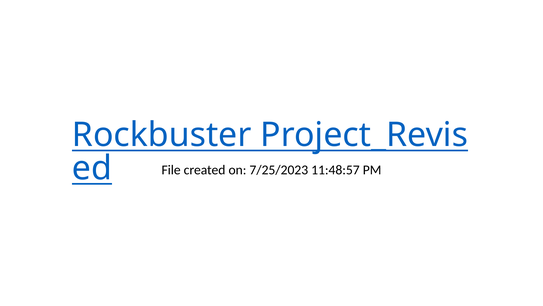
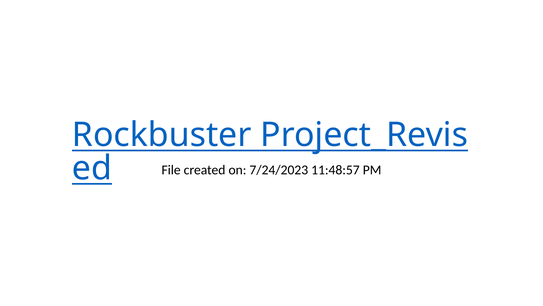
7/25/2023: 7/25/2023 -> 7/24/2023
